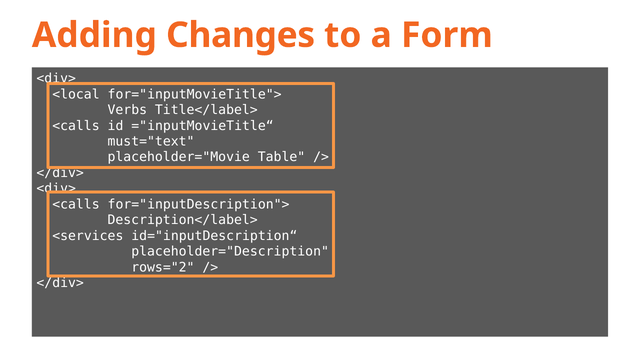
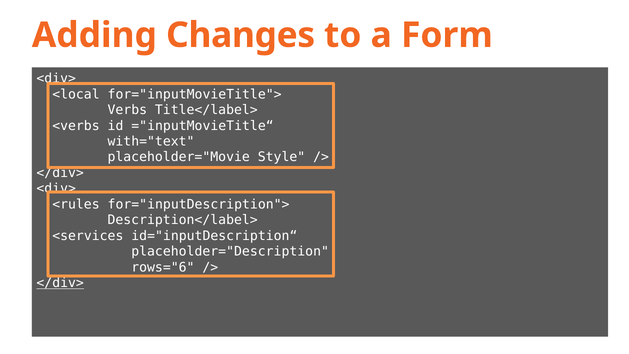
<calls at (76, 126): <calls -> <verbs
must="text: must="text -> with="text
Table: Table -> Style
<calls at (76, 204): <calls -> <rules
rows="2: rows="2 -> rows="6
</div> at (60, 283) underline: none -> present
